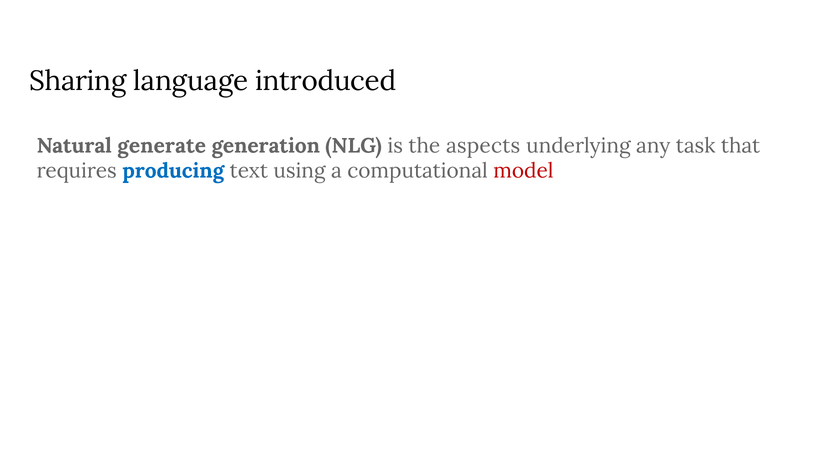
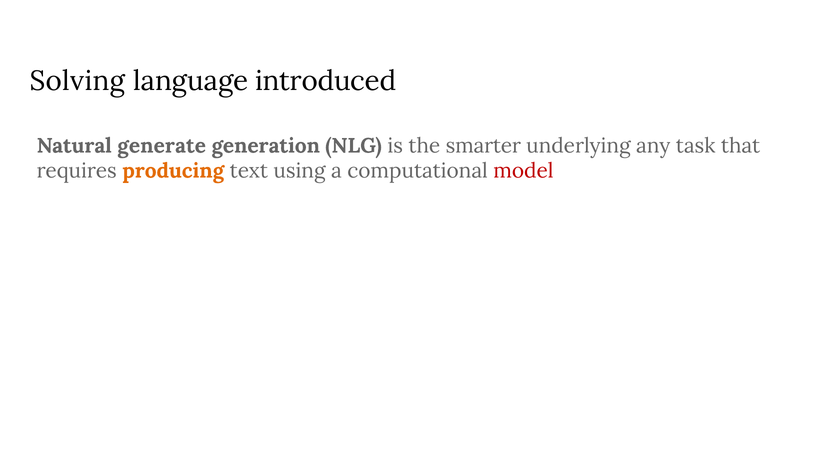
Sharing: Sharing -> Solving
aspects: aspects -> smarter
producing colour: blue -> orange
